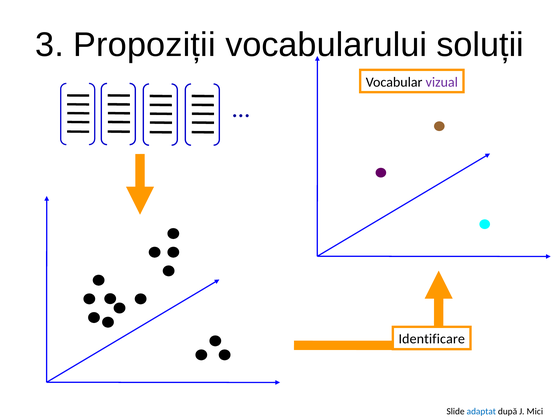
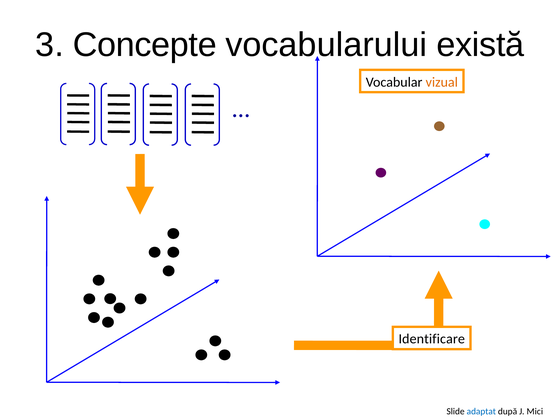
Propoziții: Propoziții -> Concepte
soluții: soluții -> există
vizual colour: purple -> orange
